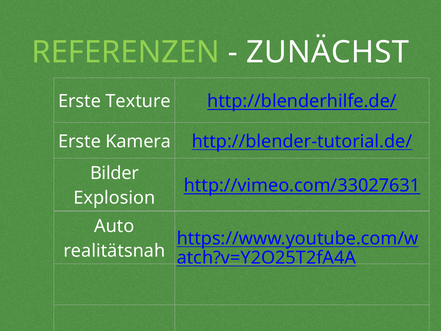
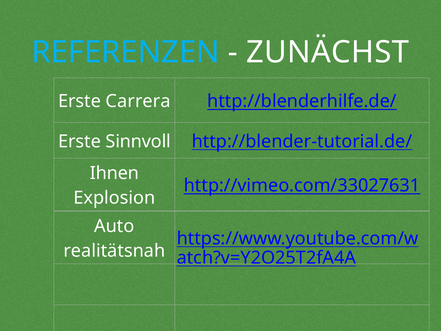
REFERENZEN colour: light green -> light blue
Texture: Texture -> Carrera
Kamera: Kamera -> Sinnvoll
Bilder: Bilder -> Ihnen
